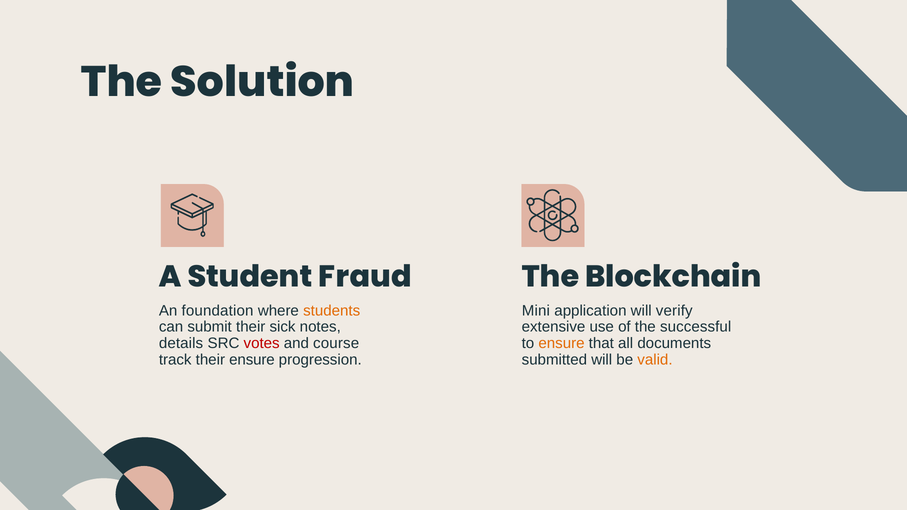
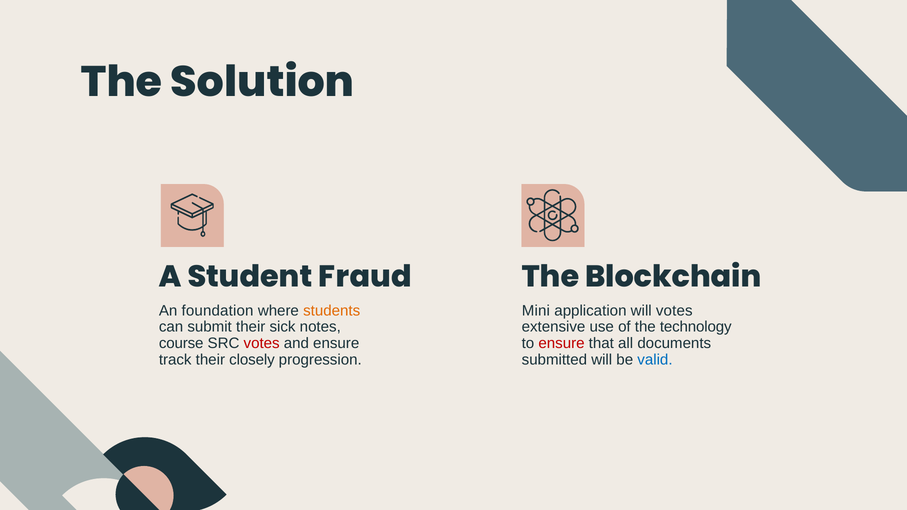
will verify: verify -> votes
successful: successful -> technology
details: details -> course
and course: course -> ensure
ensure at (562, 343) colour: orange -> red
their ensure: ensure -> closely
valid colour: orange -> blue
